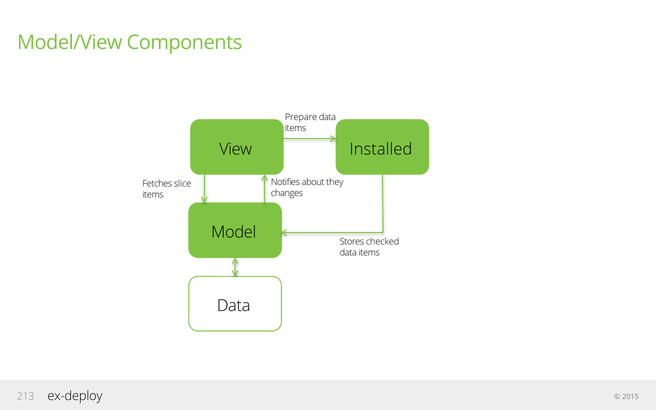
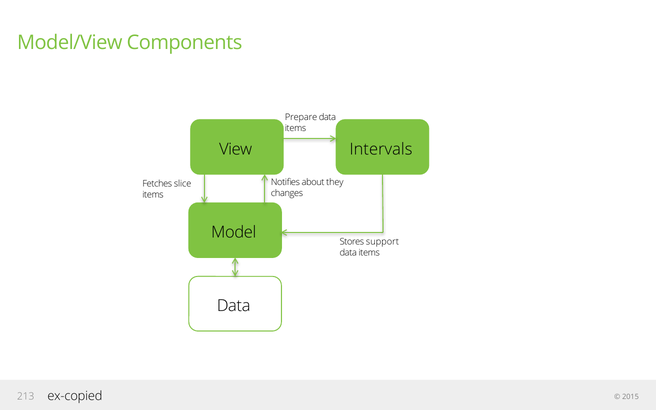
Installed: Installed -> Intervals
checked: checked -> support
ex-deploy: ex-deploy -> ex-copied
